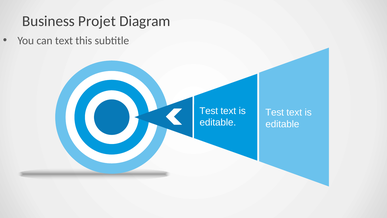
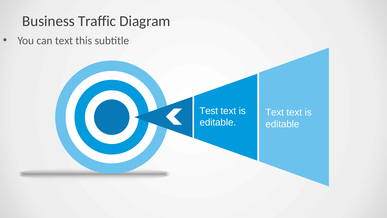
Projet: Projet -> Traffic
Test at (275, 112): Test -> Text
